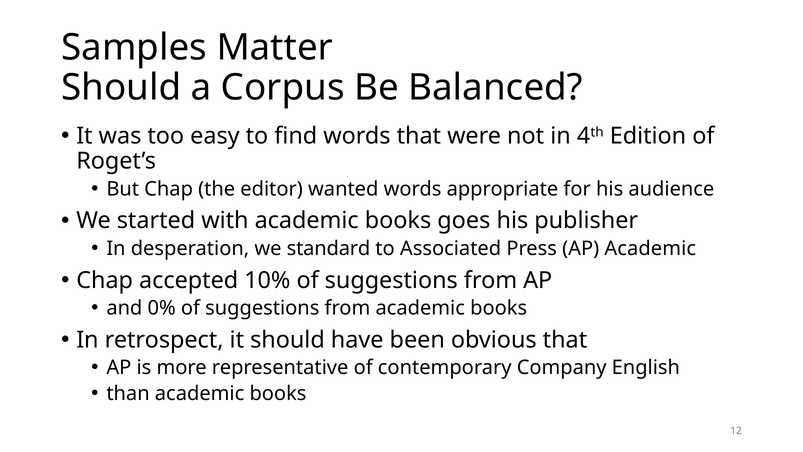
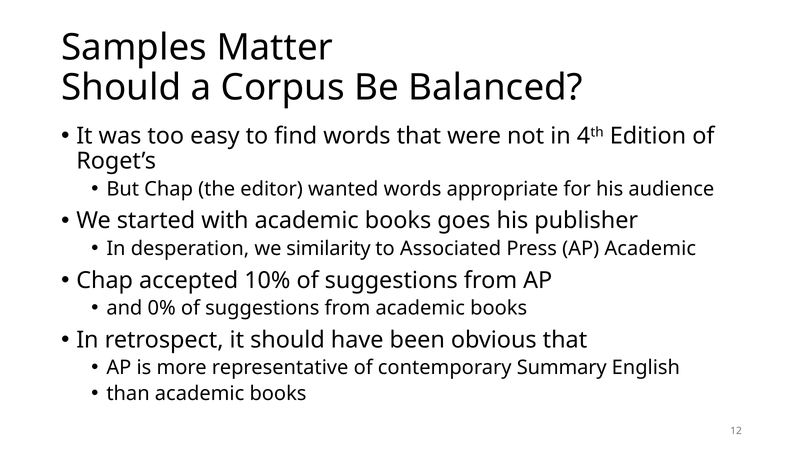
standard: standard -> similarity
Company: Company -> Summary
